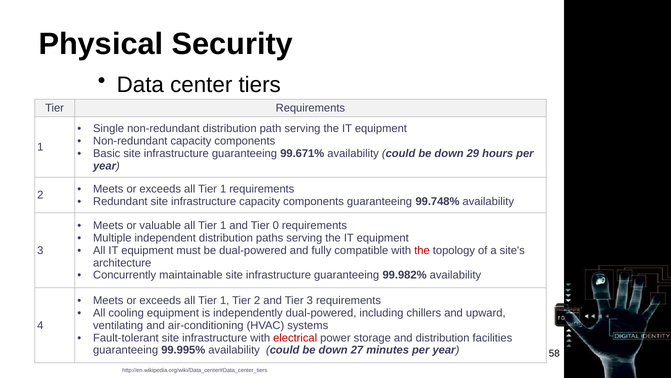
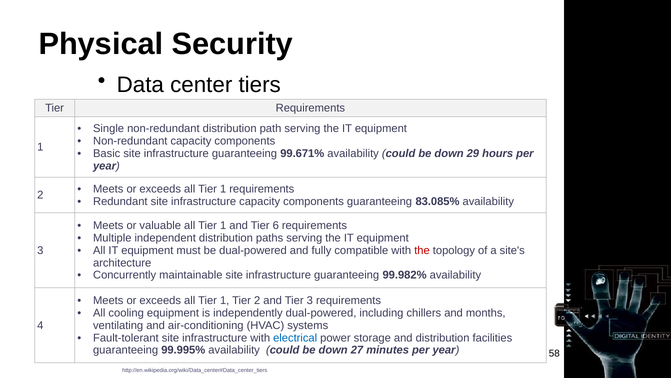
99.748%: 99.748% -> 83.085%
0: 0 -> 6
upward: upward -> months
electrical colour: red -> blue
